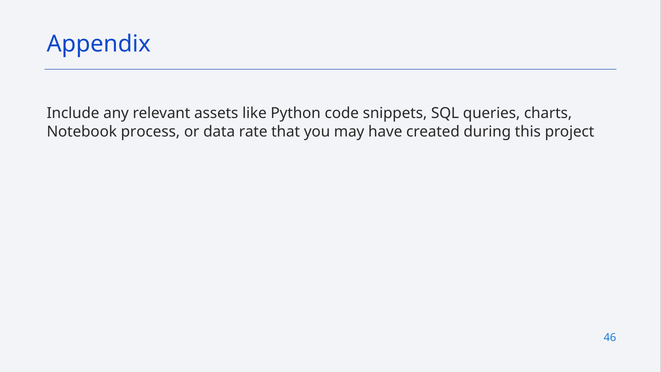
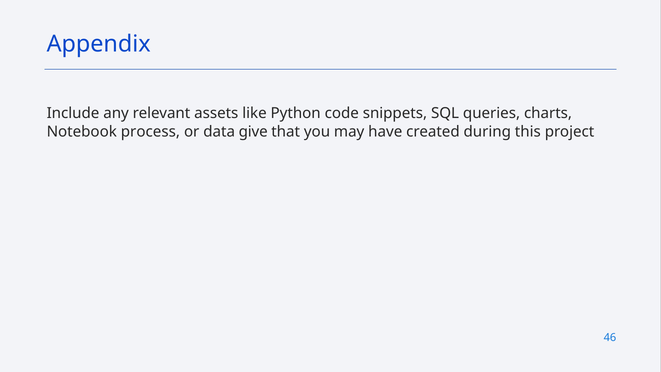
rate: rate -> give
